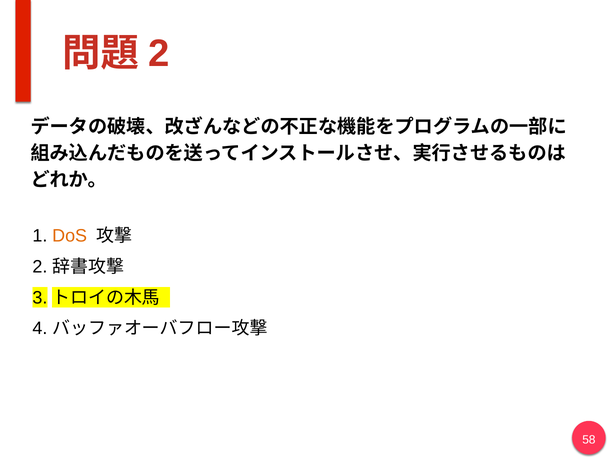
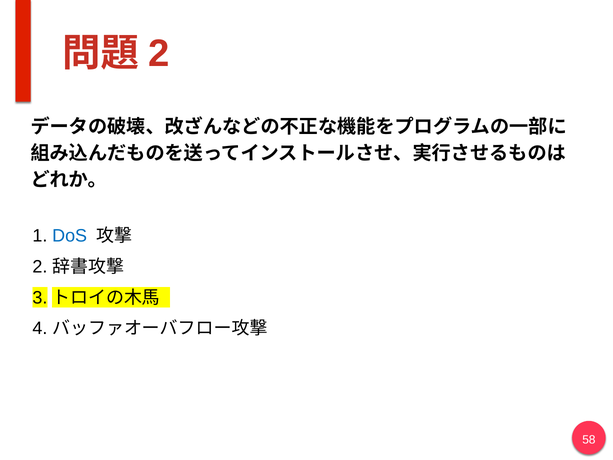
DoS colour: orange -> blue
